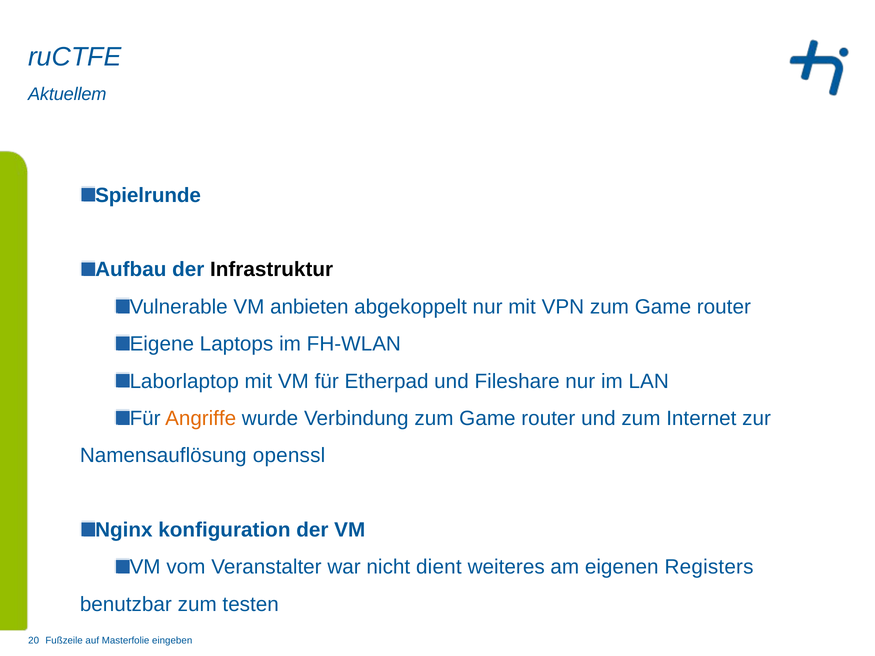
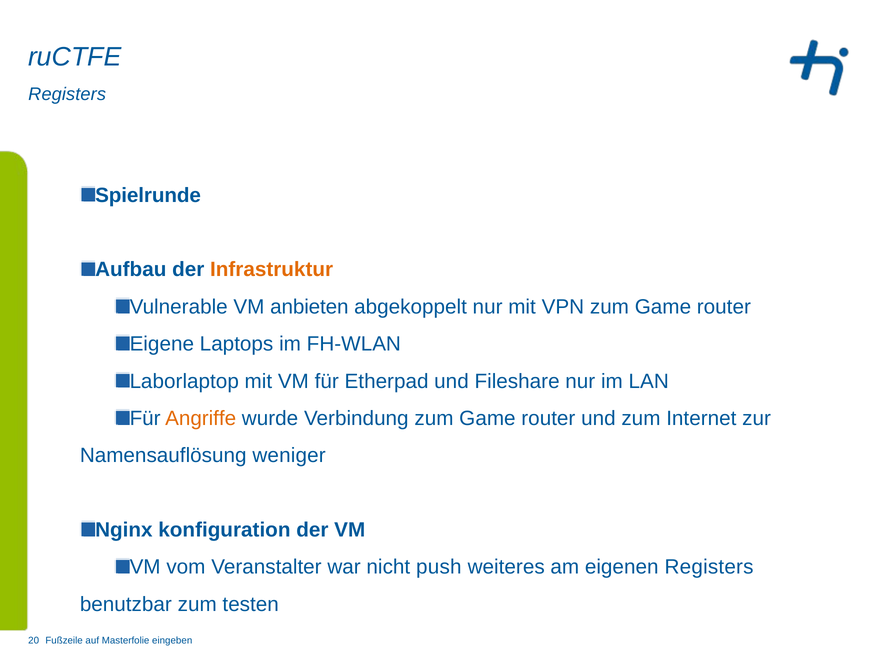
Aktuellem at (67, 94): Aktuellem -> Registers
Infrastruktur colour: black -> orange
openssl: openssl -> weniger
dient: dient -> push
